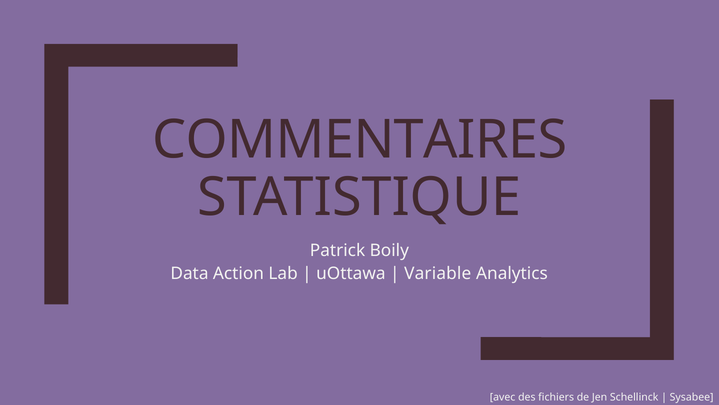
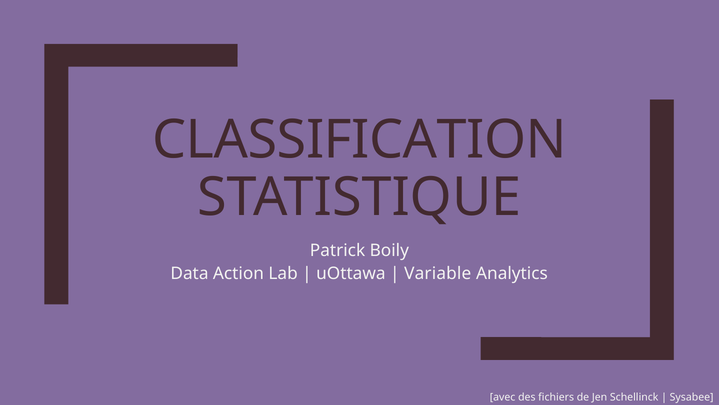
COMMENTAIRES: COMMENTAIRES -> CLASSIFICATION
